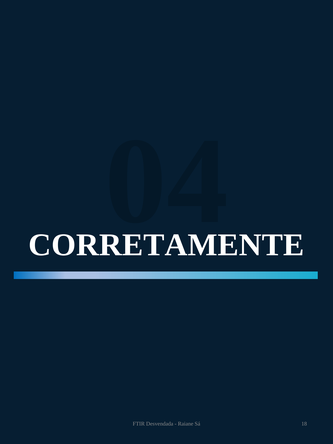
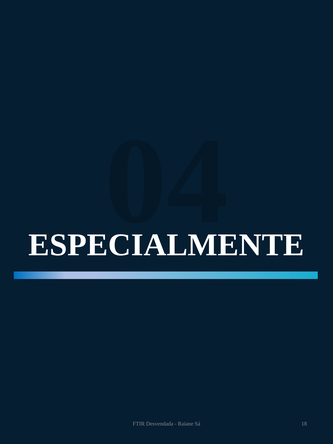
CORRETAMENTE: CORRETAMENTE -> ESPECIALMENTE
